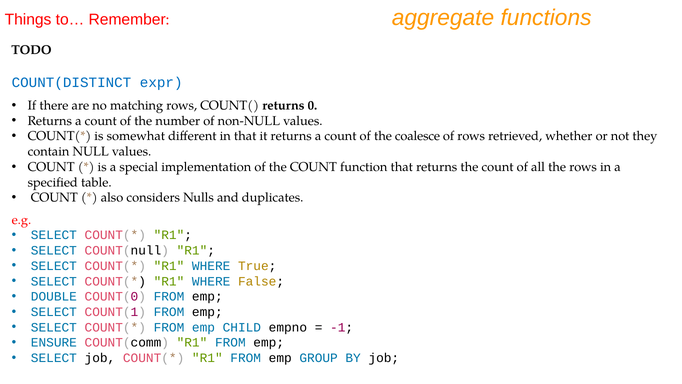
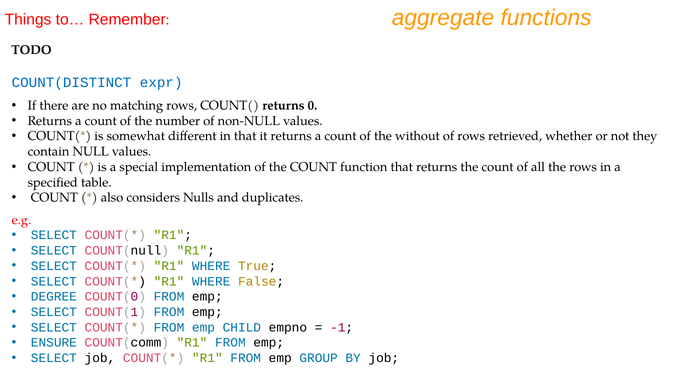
coalesce: coalesce -> without
DOUBLE: DOUBLE -> DEGREE
